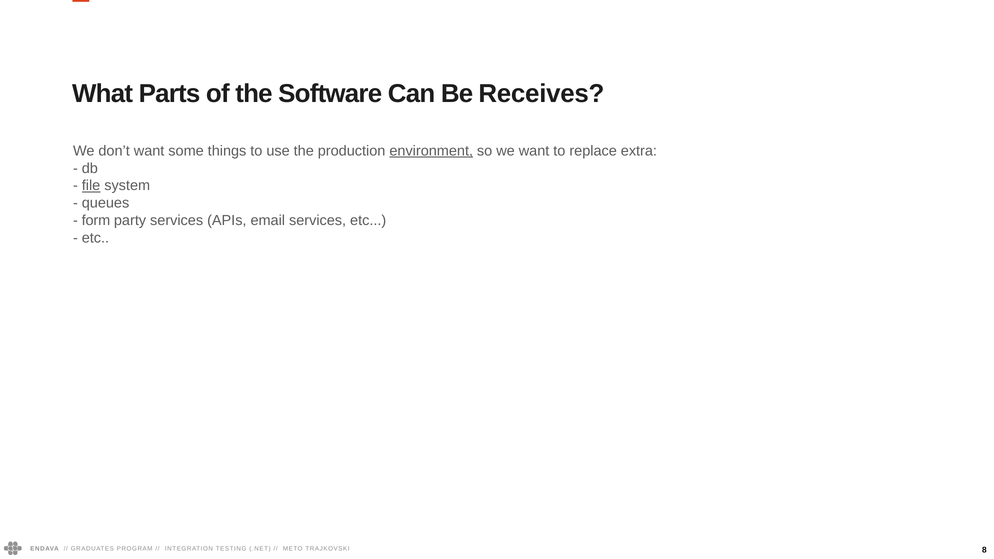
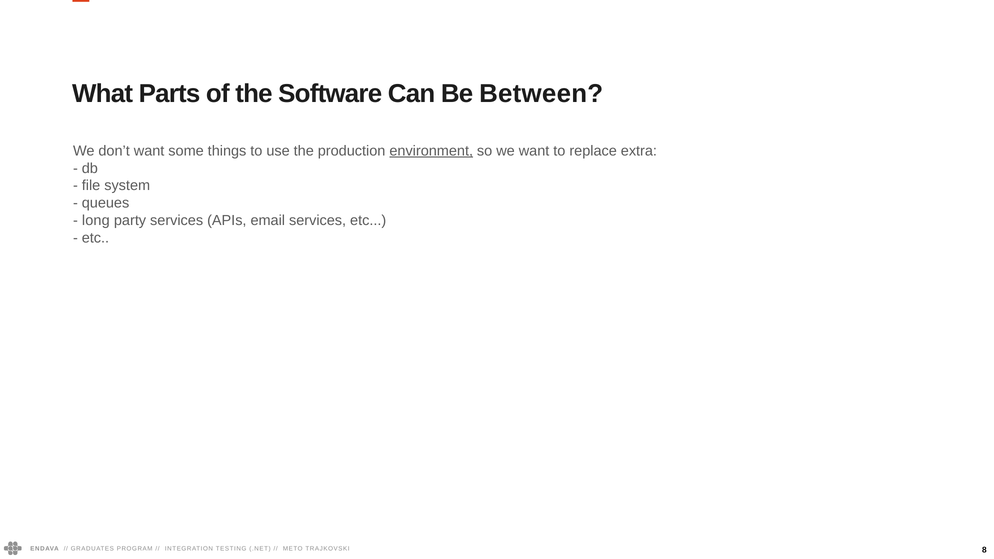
Receives: Receives -> Between
file underline: present -> none
form: form -> long
